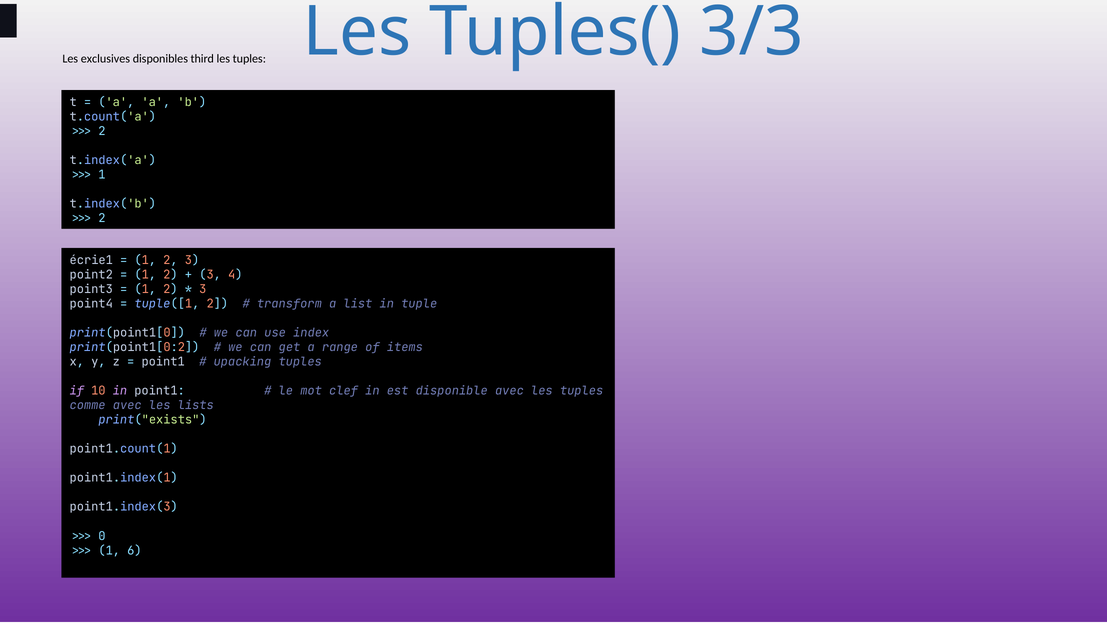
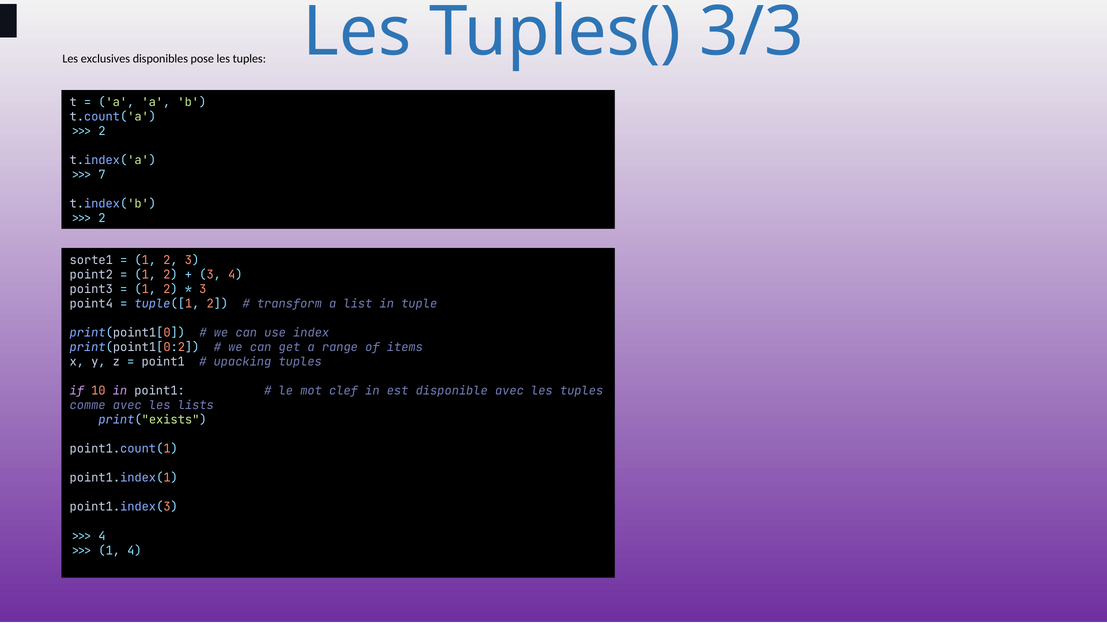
third: third -> pose
1 at (102, 175): 1 -> 7
écrie1: écrie1 -> sorte1
0 at (102, 536): 0 -> 4
1 6: 6 -> 4
